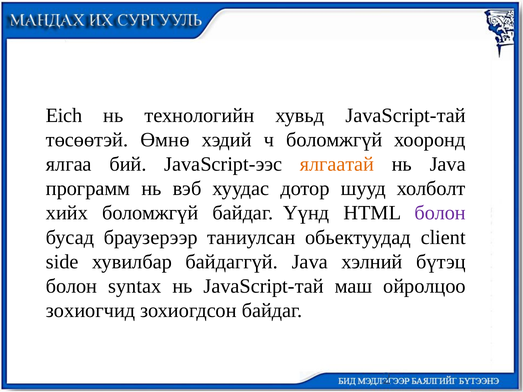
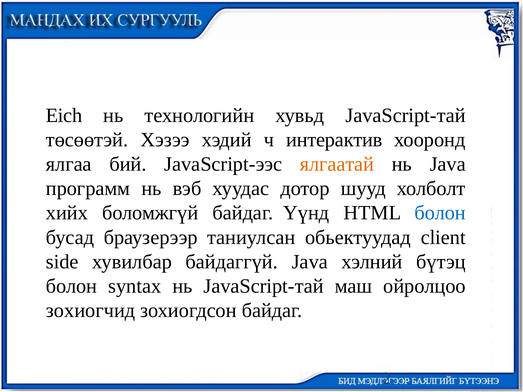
Өмнө: Өмнө -> Хэзээ
ч боломжгүй: боломжгүй -> интерактив
болон at (440, 213) colour: purple -> blue
